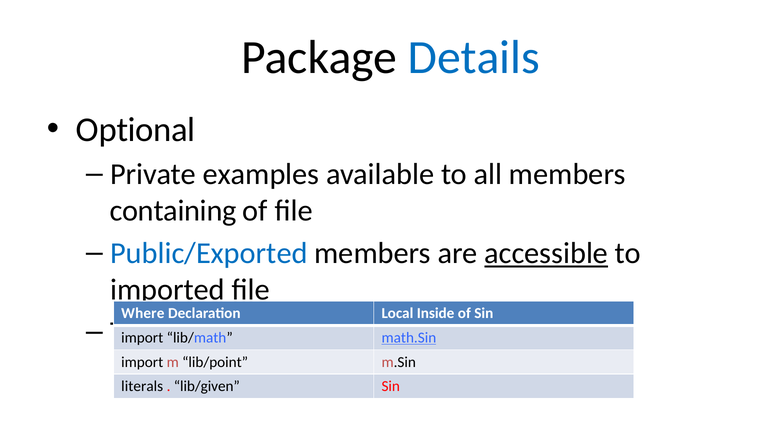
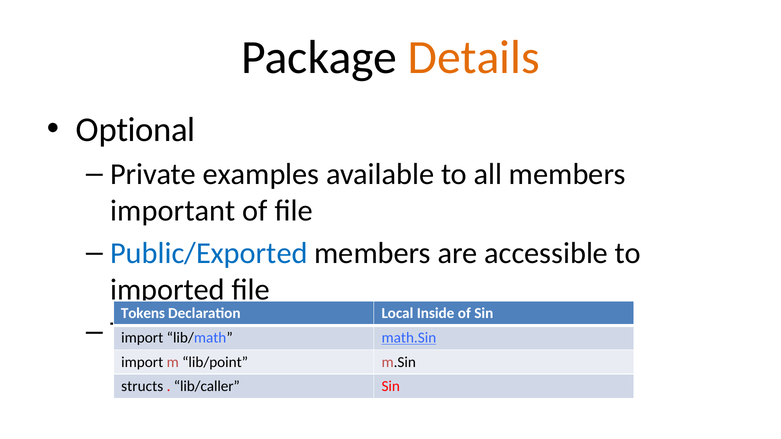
Details colour: blue -> orange
containing: containing -> important
accessible underline: present -> none
Where: Where -> Tokens
literals: literals -> structs
lib/given: lib/given -> lib/caller
